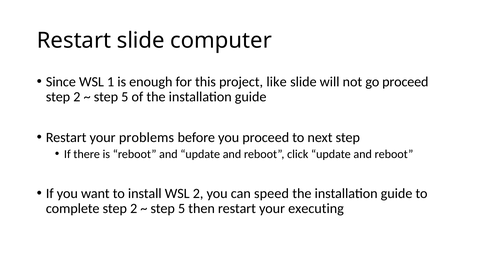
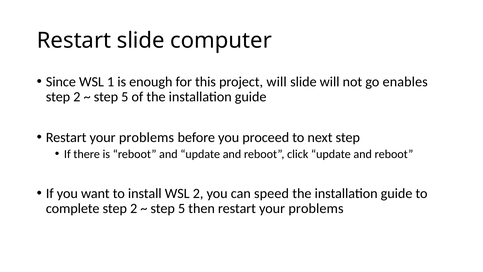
project like: like -> will
go proceed: proceed -> enables
then restart your executing: executing -> problems
